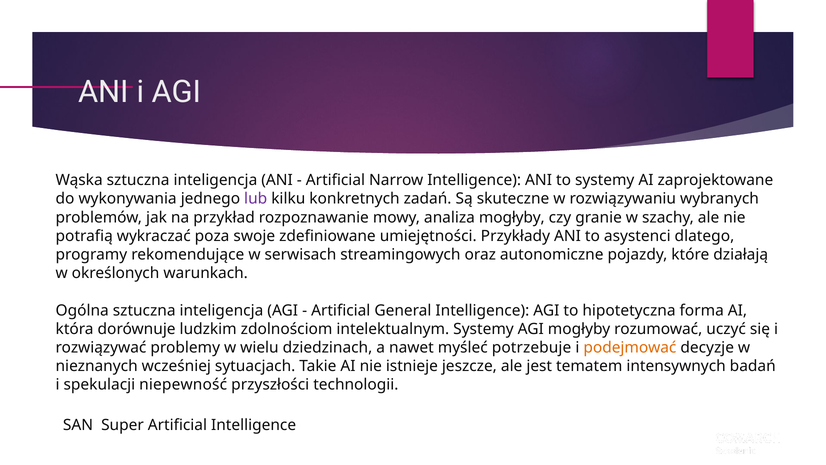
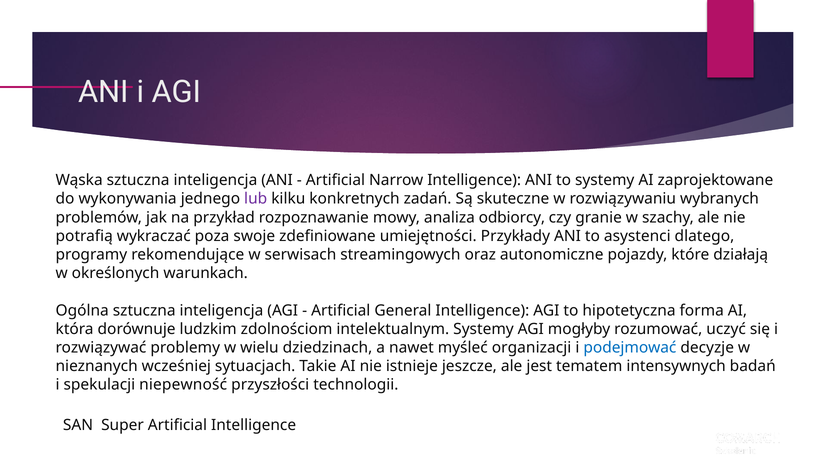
analiza mogłyby: mogłyby -> odbiorcy
potrzebuje: potrzebuje -> organizacji
podejmować colour: orange -> blue
